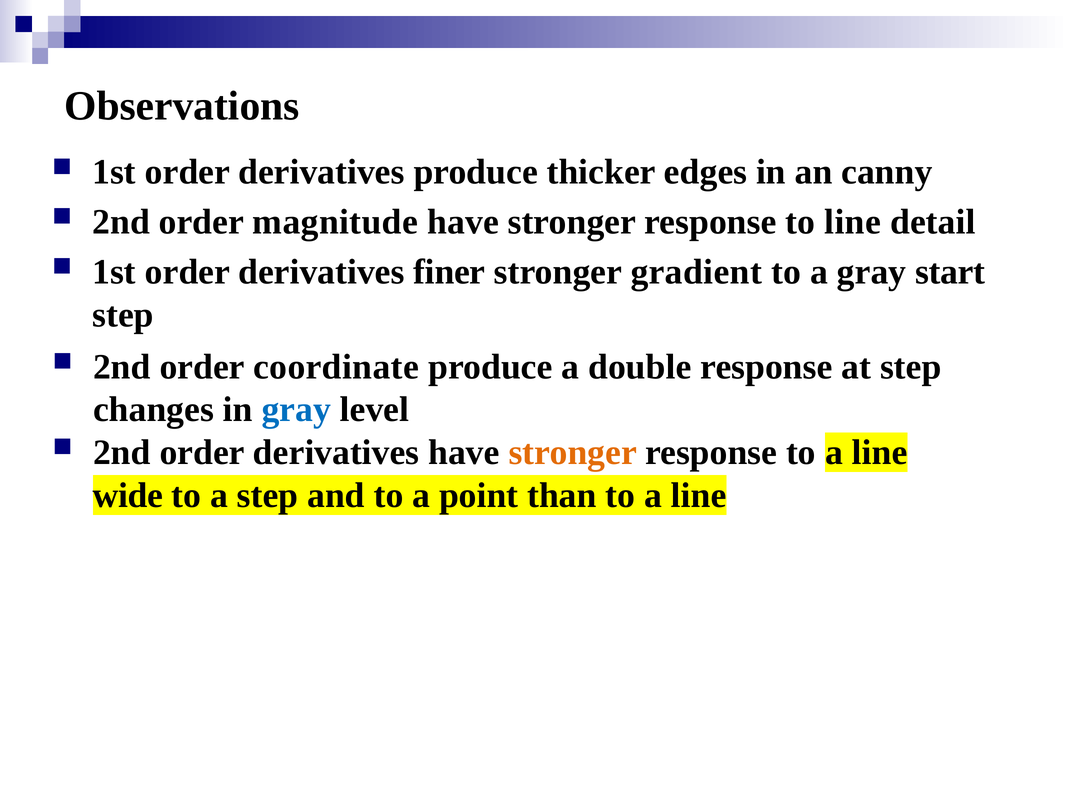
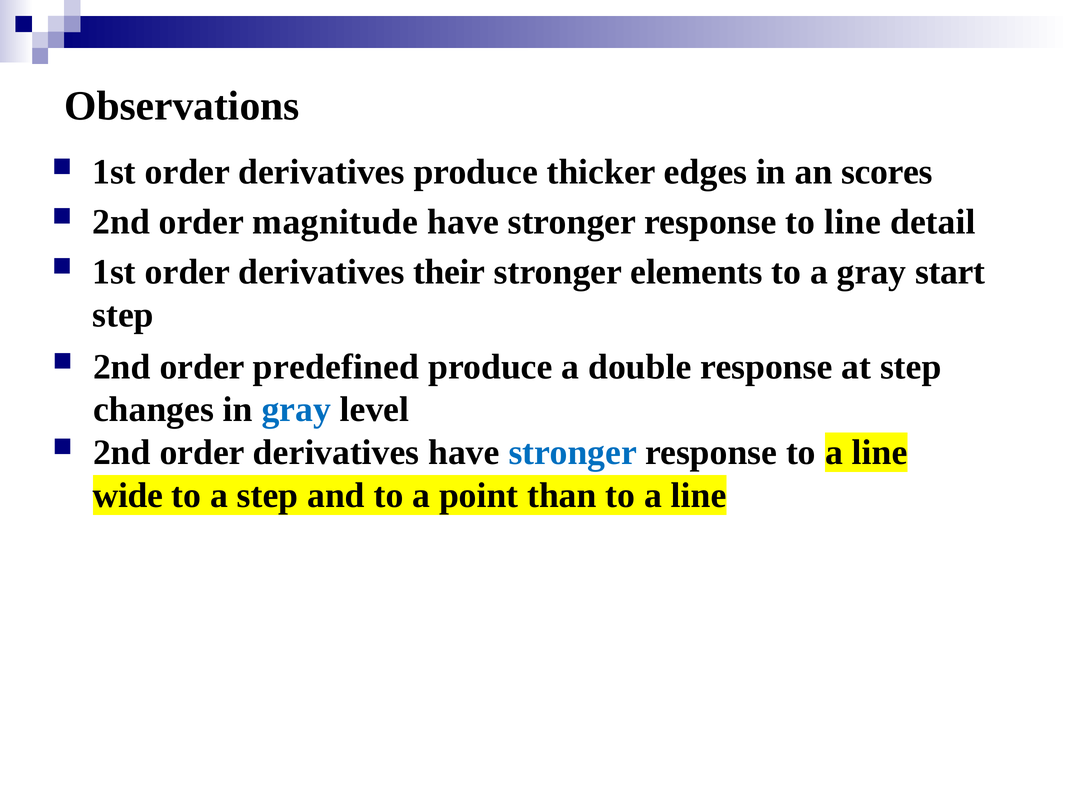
canny: canny -> scores
finer: finer -> their
gradient: gradient -> elements
coordinate: coordinate -> predefined
stronger at (573, 453) colour: orange -> blue
